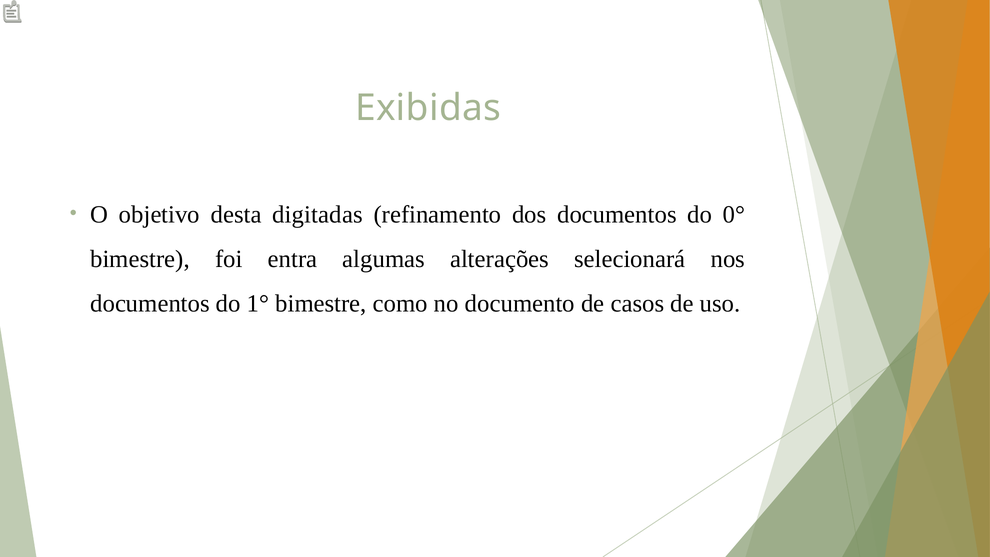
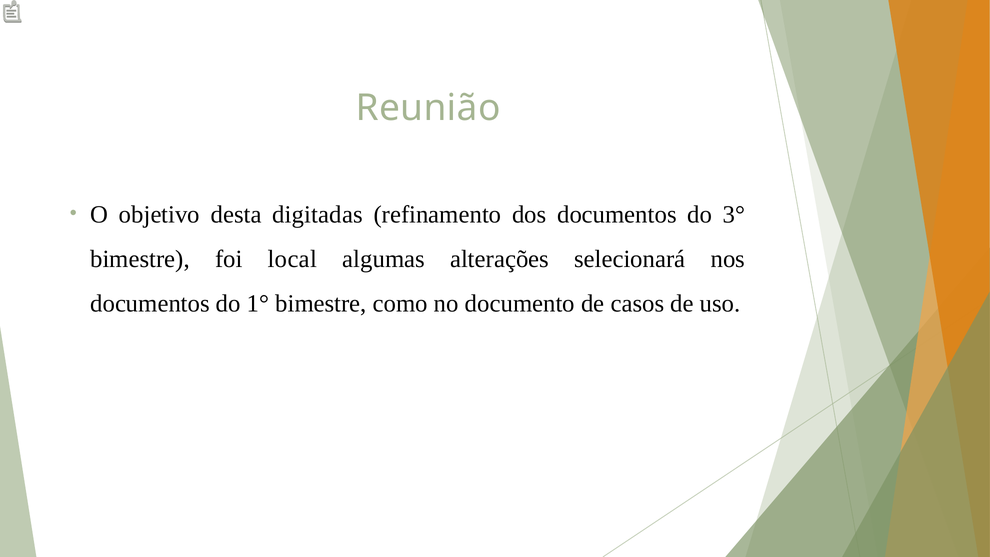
Exibidas: Exibidas -> Reunião
0°: 0° -> 3°
entra: entra -> local
